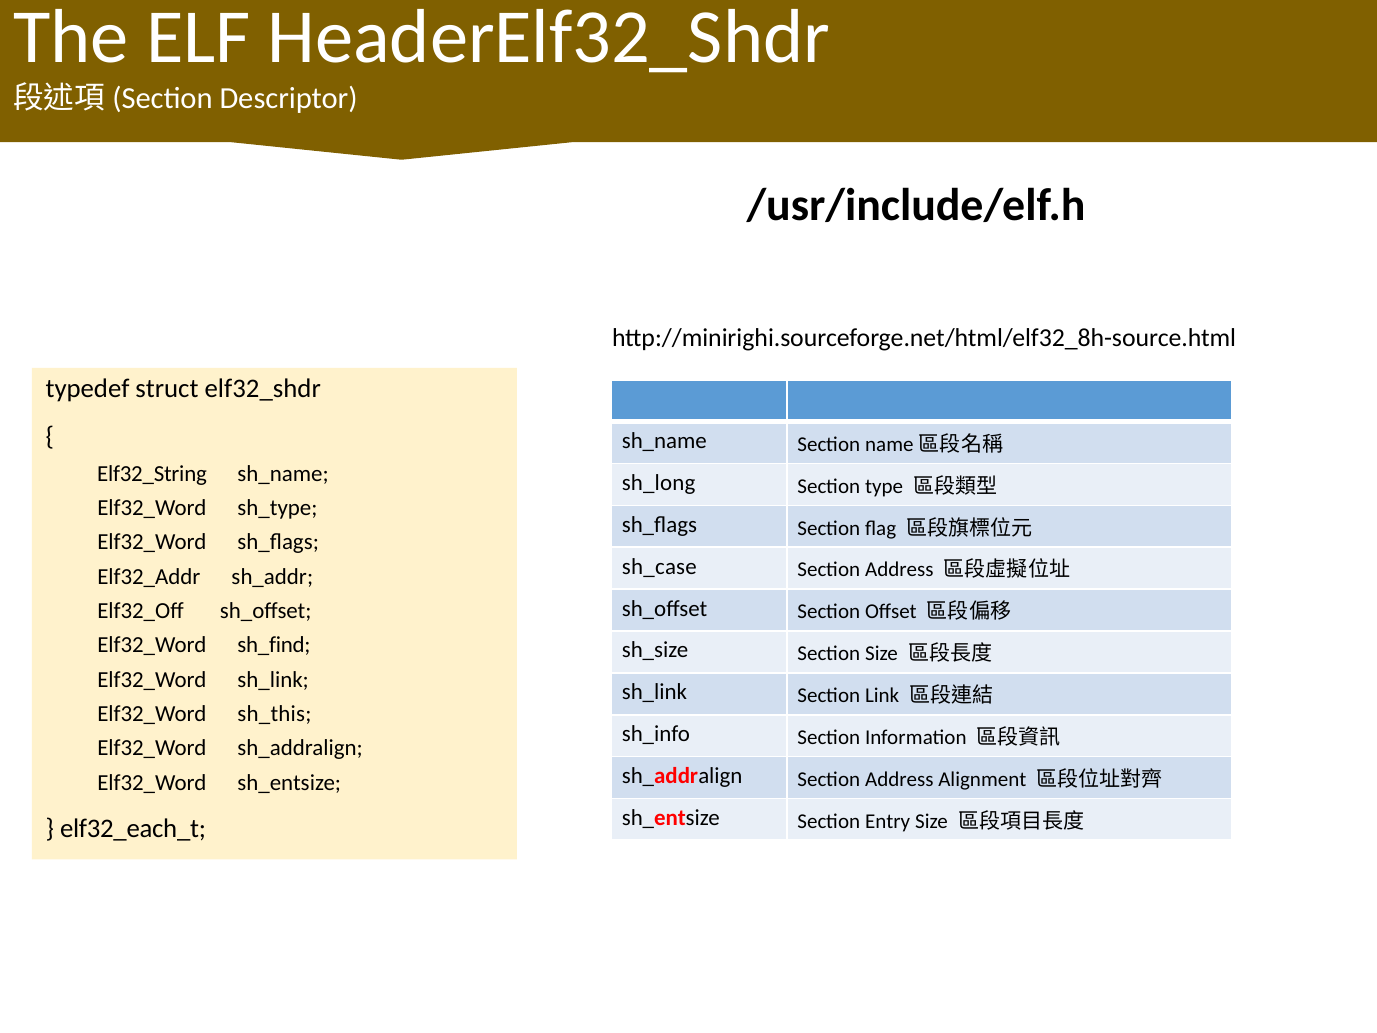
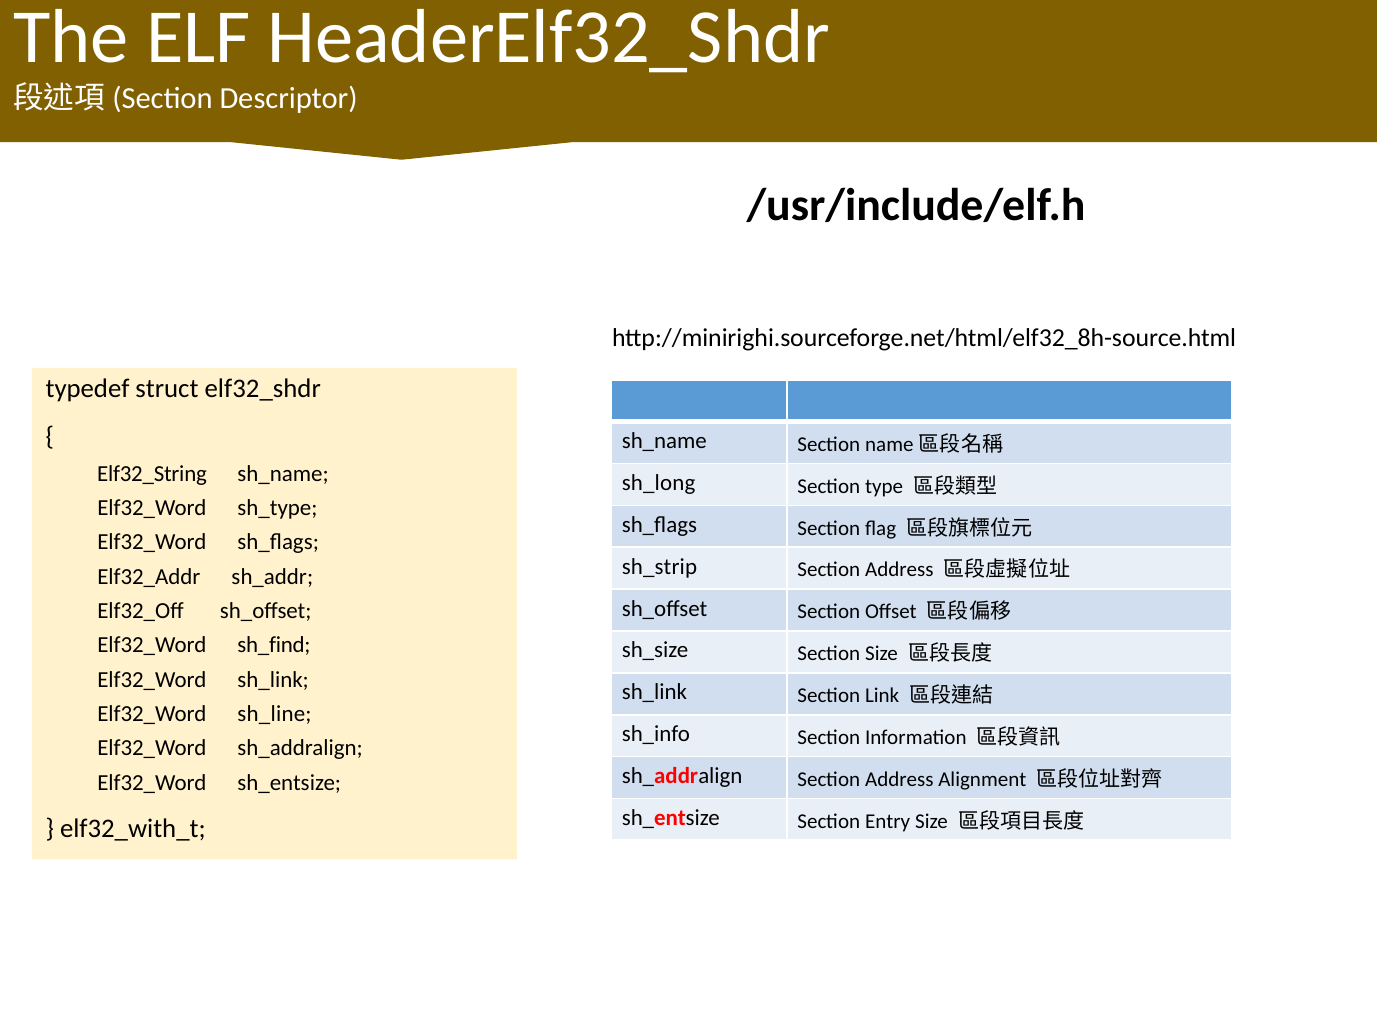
sh_case: sh_case -> sh_strip
sh_this: sh_this -> sh_line
elf32_each_t: elf32_each_t -> elf32_with_t
